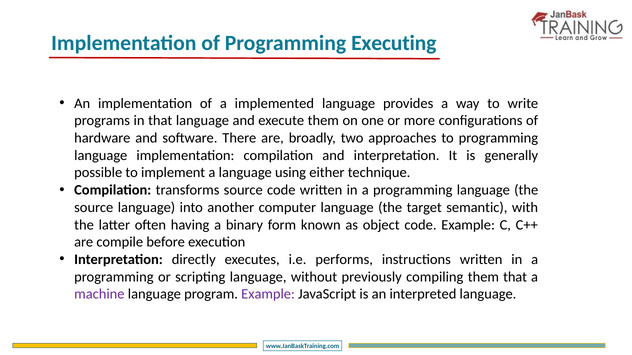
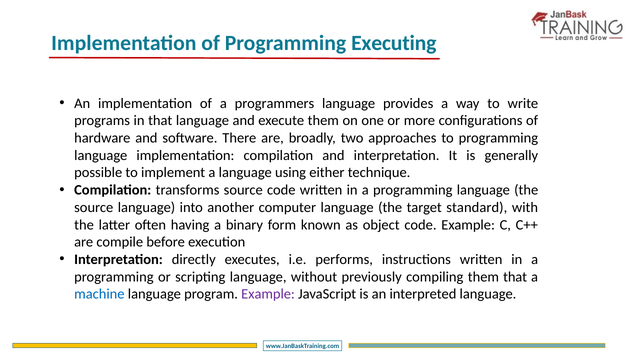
implemented: implemented -> programmers
semantic: semantic -> standard
machine colour: purple -> blue
